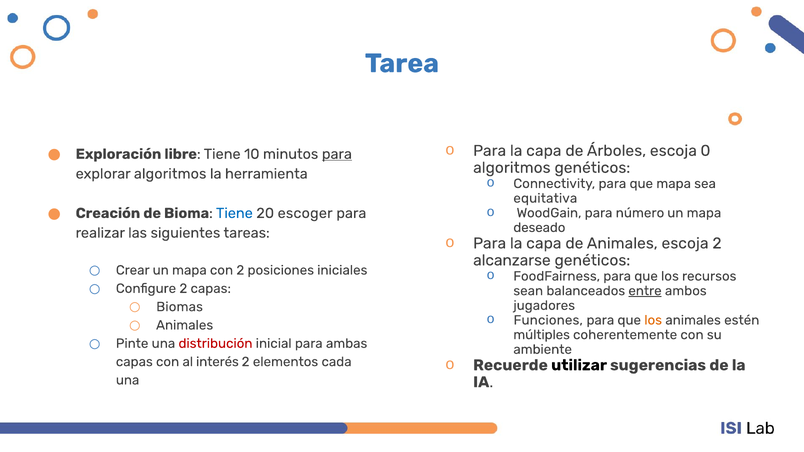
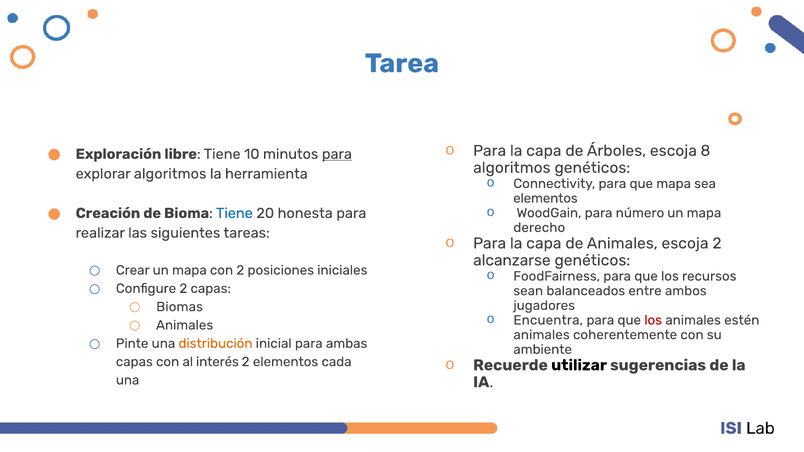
0: 0 -> 8
equitativa at (545, 198): equitativa -> elementos
escoger: escoger -> honesta
deseado: deseado -> derecho
entre underline: present -> none
Funciones: Funciones -> Encuentra
los at (653, 320) colour: orange -> red
múltiples at (542, 335): múltiples -> animales
distribución colour: red -> orange
